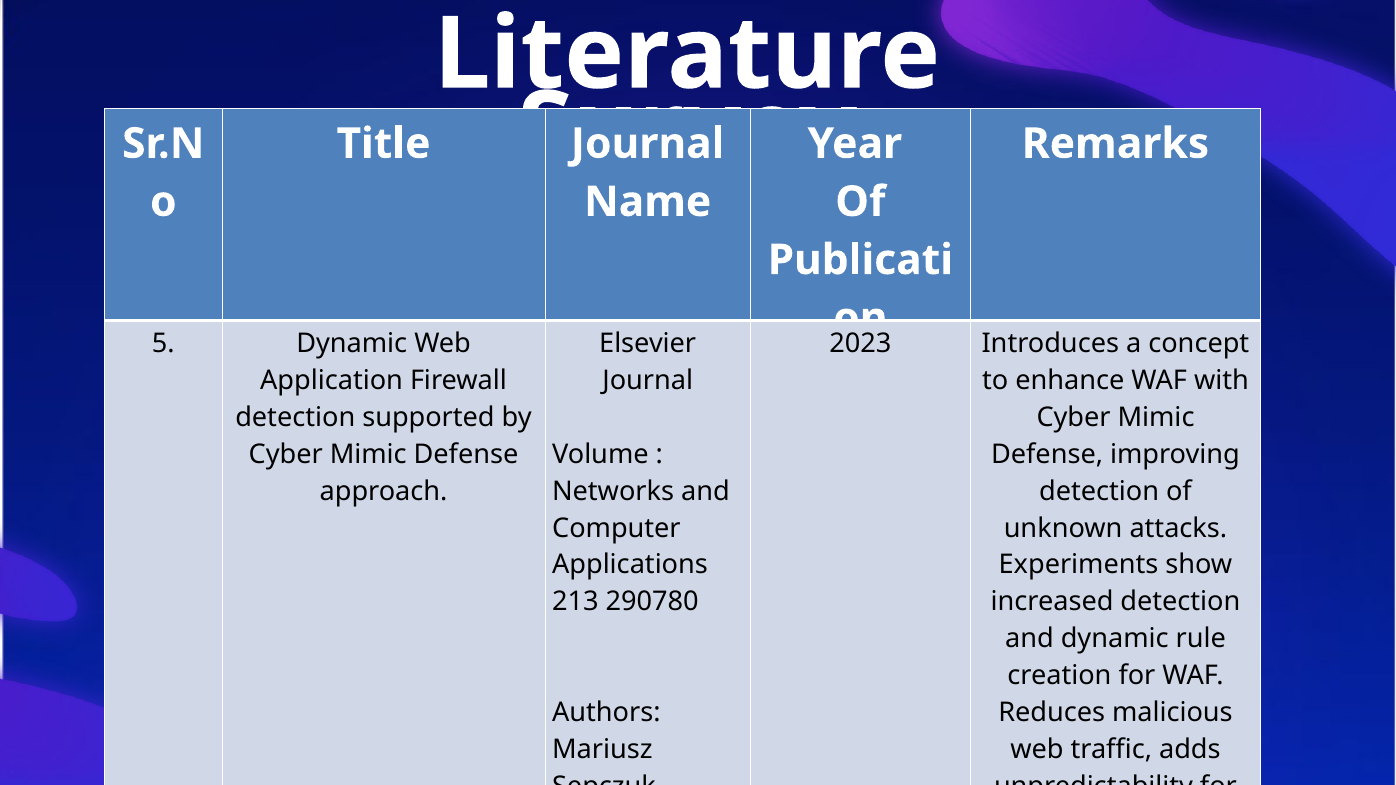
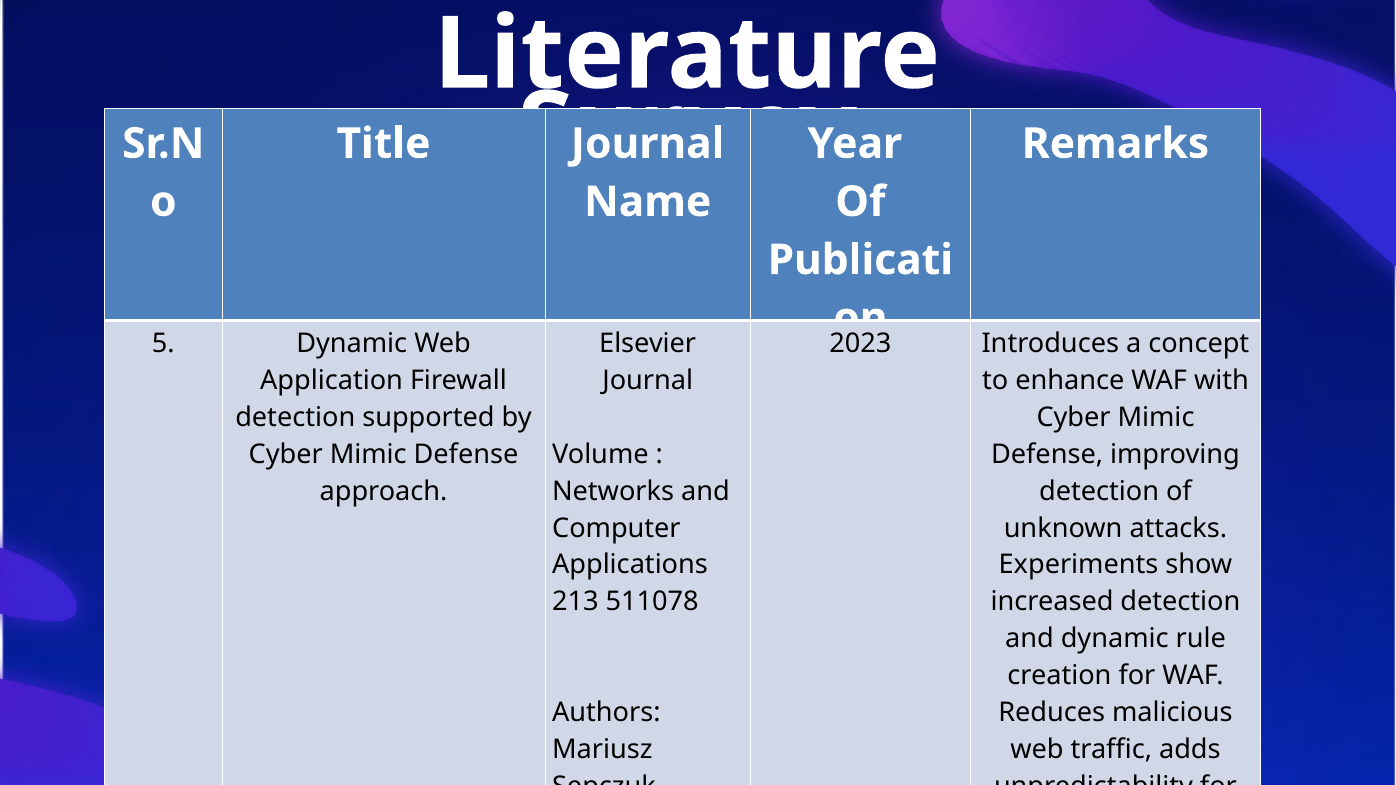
290780: 290780 -> 511078
